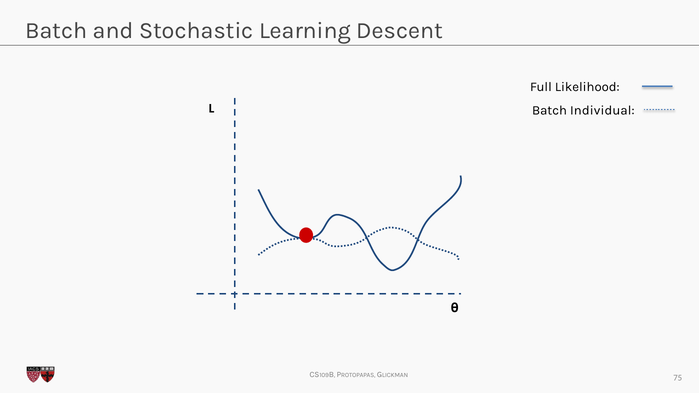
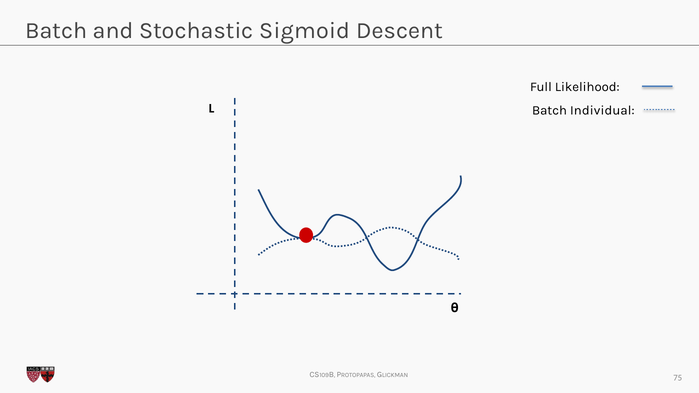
Learning: Learning -> Sigmoid
